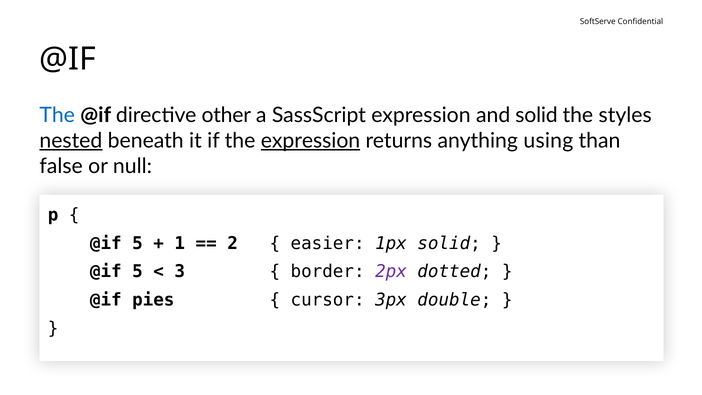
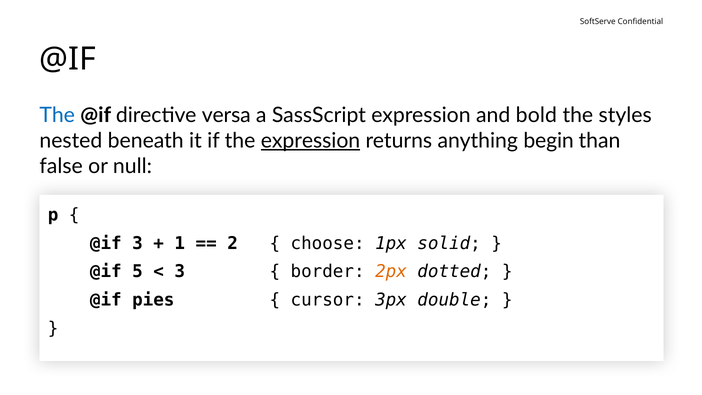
other: other -> versa
and solid: solid -> bold
nested underline: present -> none
using: using -> begin
5 at (137, 243): 5 -> 3
easier: easier -> choose
2px colour: purple -> orange
